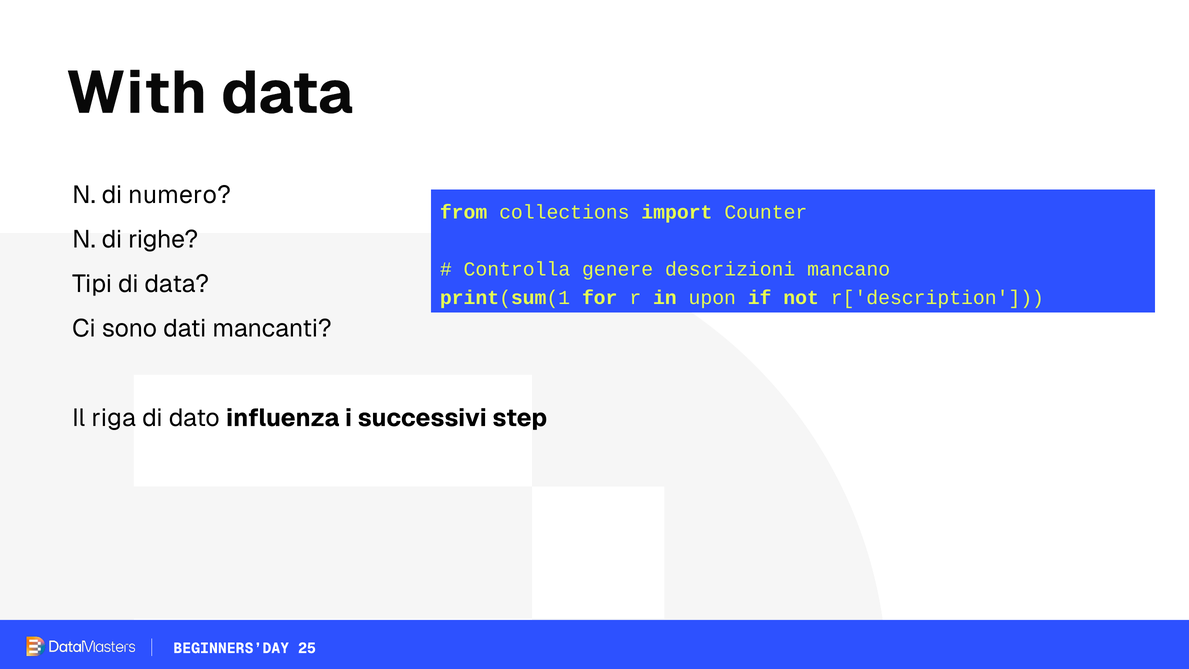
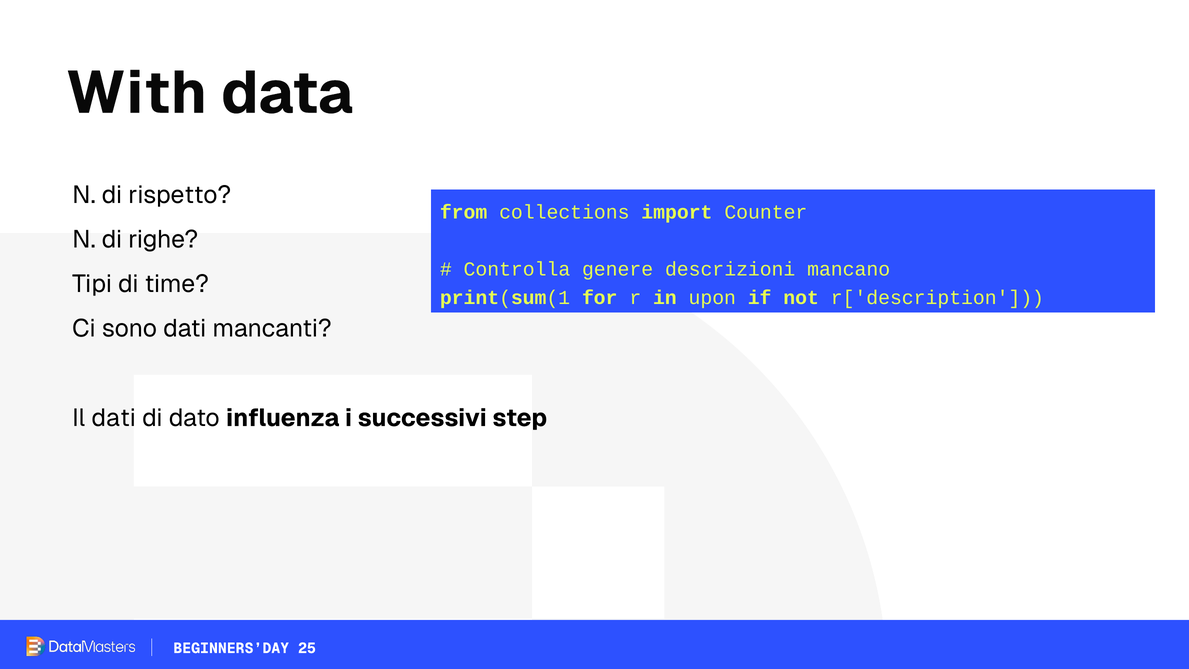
numero: numero -> rispetto
di data: data -> time
Il riga: riga -> dati
